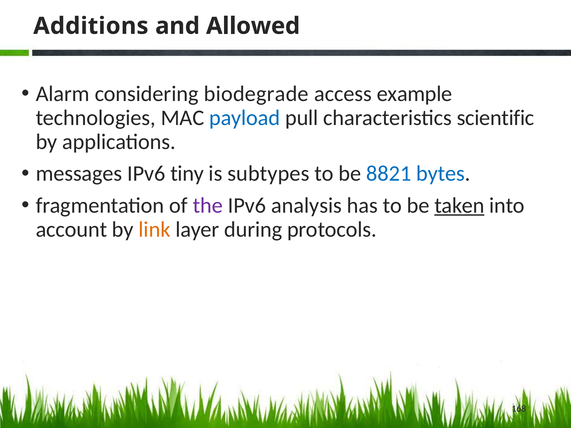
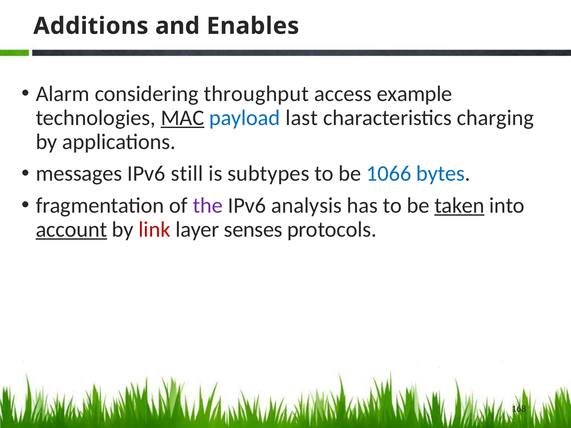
Allowed: Allowed -> Enables
biodegrade: biodegrade -> throughput
MAC underline: none -> present
pull: pull -> last
scientific: scientific -> charging
tiny: tiny -> still
8821: 8821 -> 1066
account underline: none -> present
link colour: orange -> red
during: during -> senses
